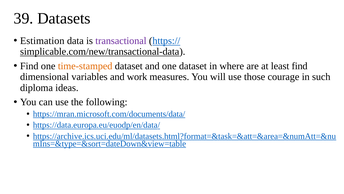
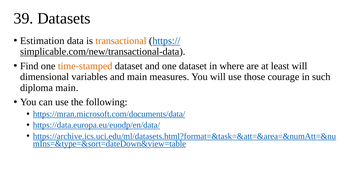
transactional colour: purple -> orange
least find: find -> will
and work: work -> main
diploma ideas: ideas -> main
